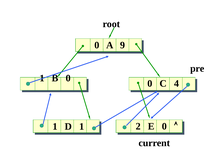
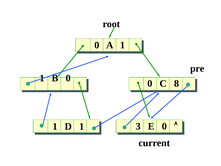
A 9: 9 -> 1
4: 4 -> 8
2: 2 -> 3
